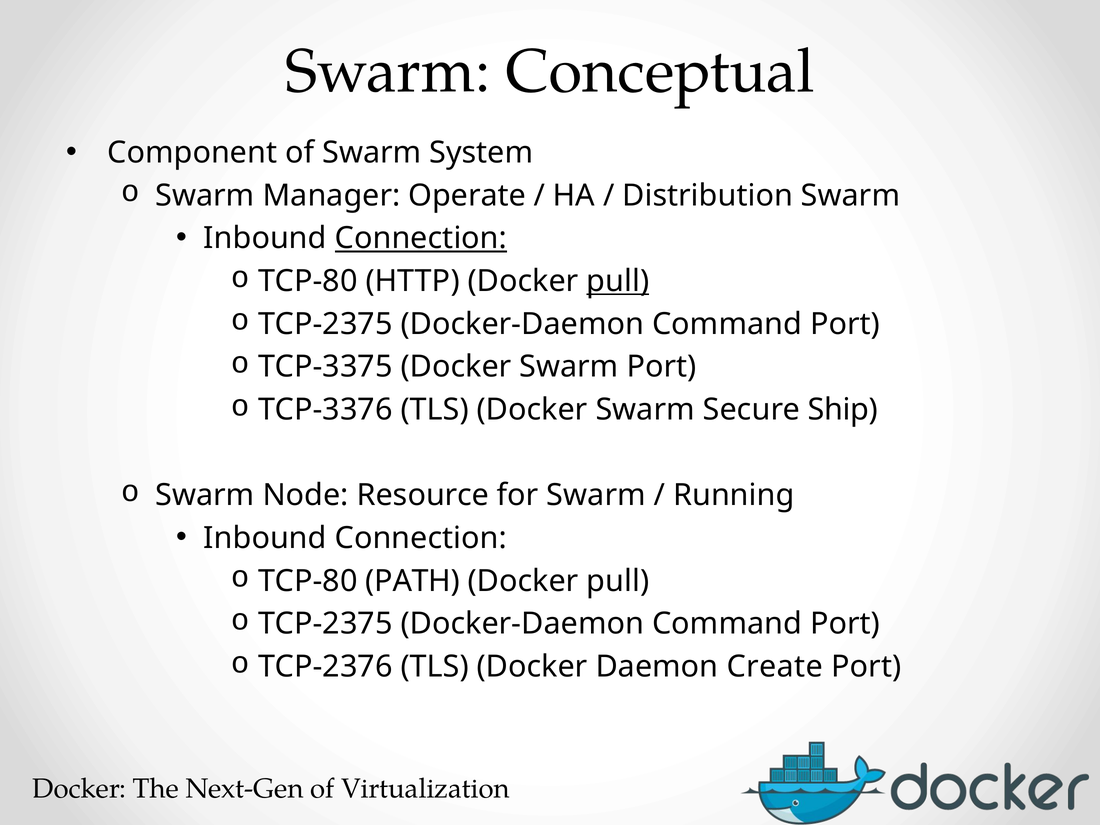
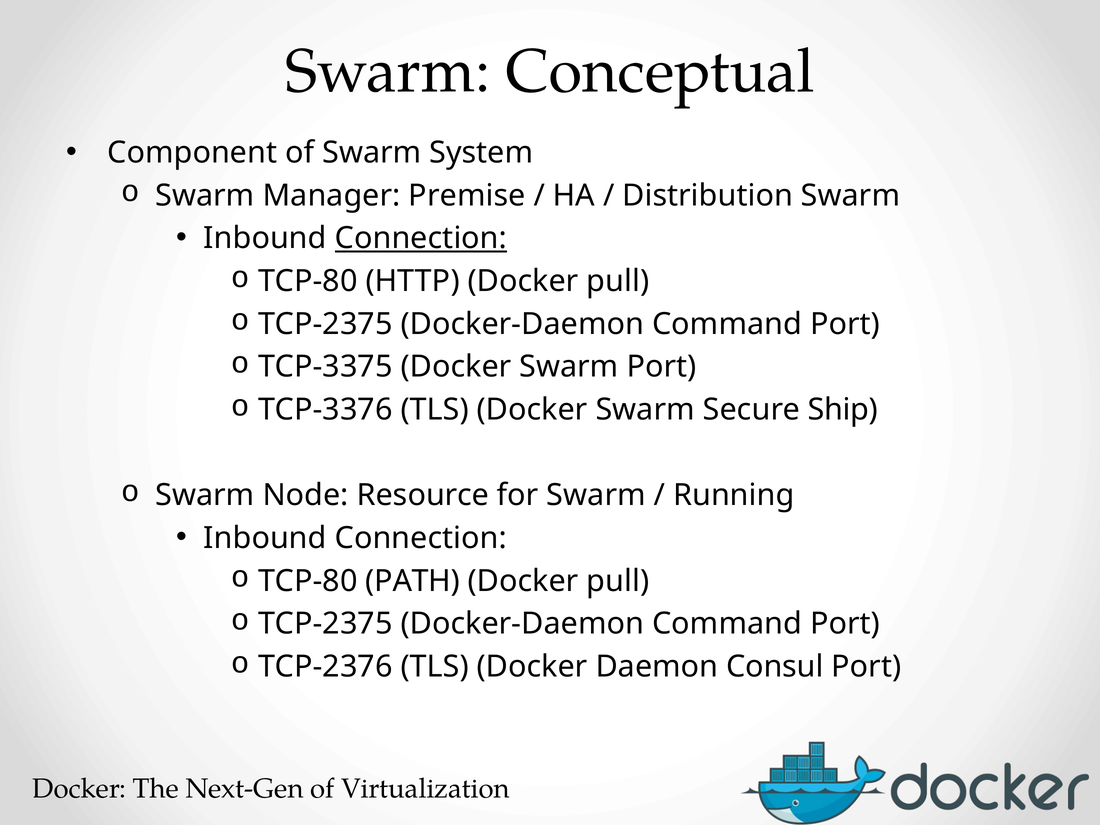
Operate: Operate -> Premise
pull at (618, 281) underline: present -> none
Create: Create -> Consul
